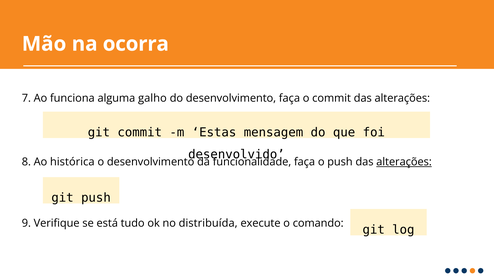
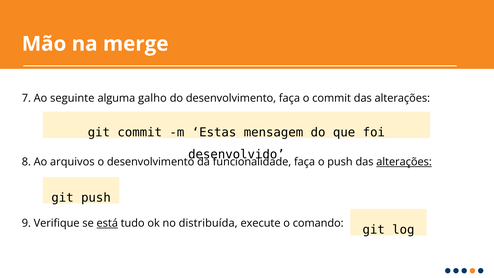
ocorra: ocorra -> merge
funciona: funciona -> seguinte
histórica: histórica -> arquivos
está underline: none -> present
